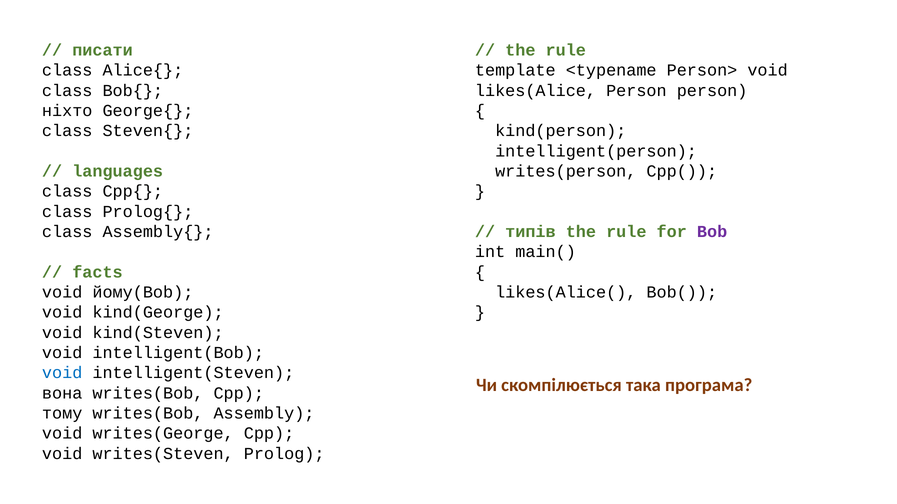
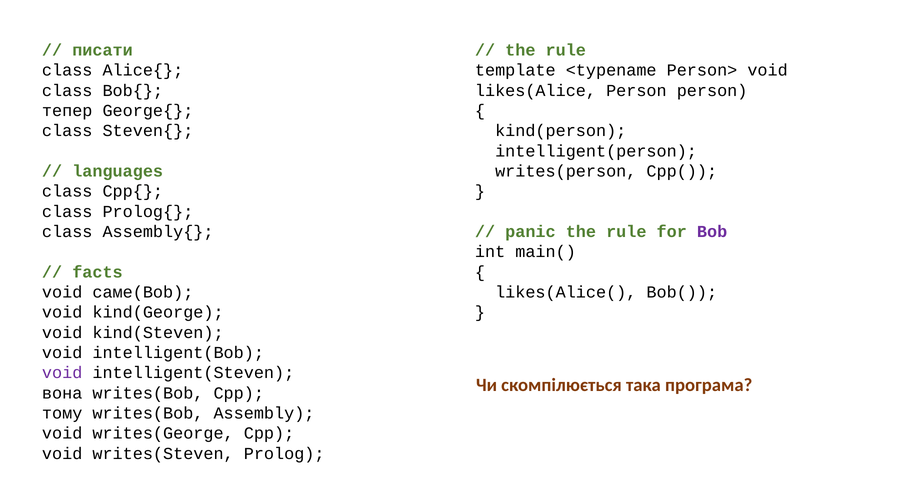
ніхто: ніхто -> тепер
типів: типів -> panic
йому(Bob: йому(Bob -> саме(Bob
void at (62, 373) colour: blue -> purple
